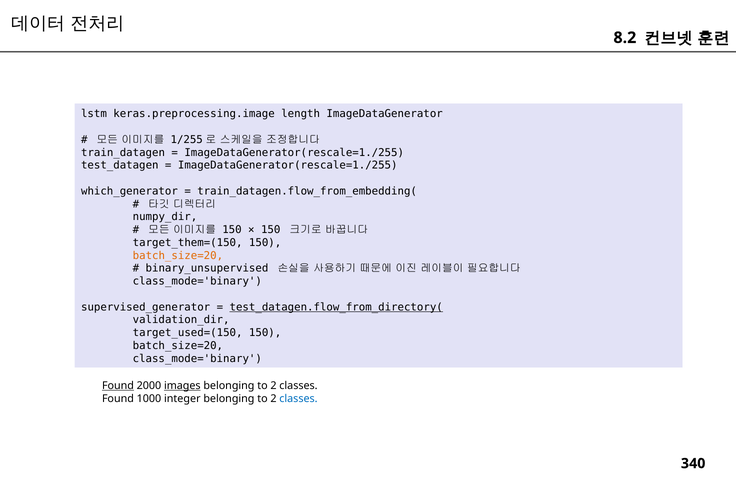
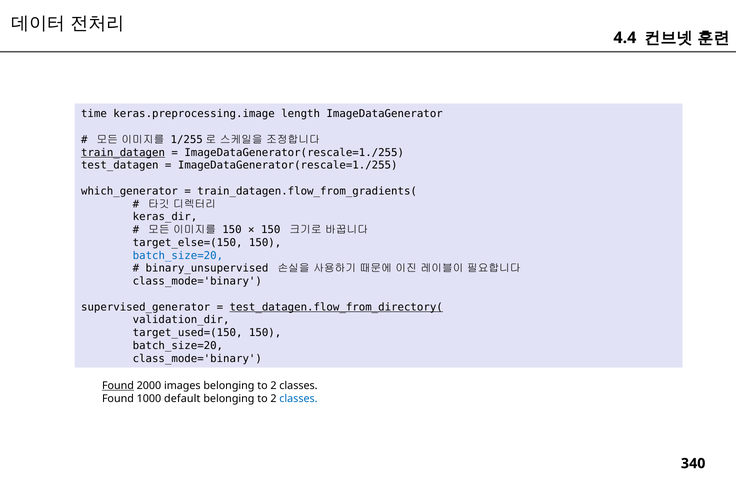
8.2: 8.2 -> 4.4
lstm: lstm -> time
train_datagen underline: none -> present
train_datagen.flow_from_embedding(: train_datagen.flow_from_embedding( -> train_datagen.flow_from_gradients(
numpy_dir: numpy_dir -> keras_dir
target_them=(150: target_them=(150 -> target_else=(150
batch_size=20 at (178, 256) colour: orange -> blue
images underline: present -> none
integer: integer -> default
